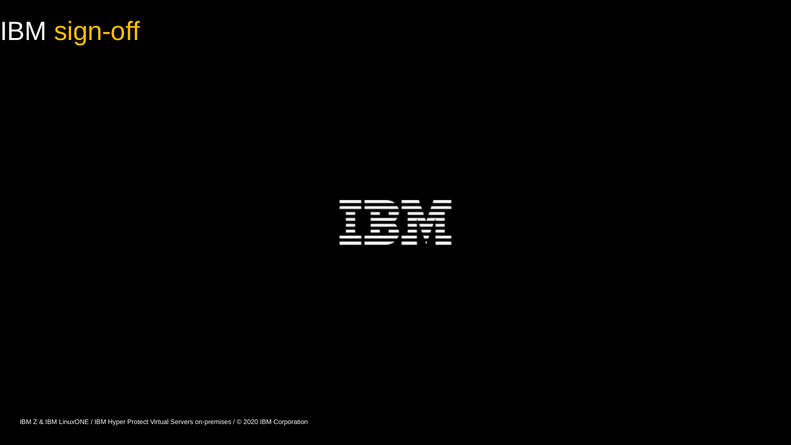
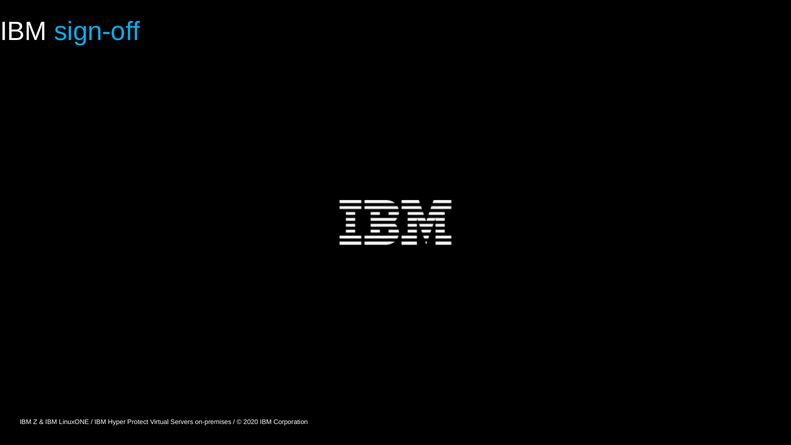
sign-off colour: yellow -> light blue
